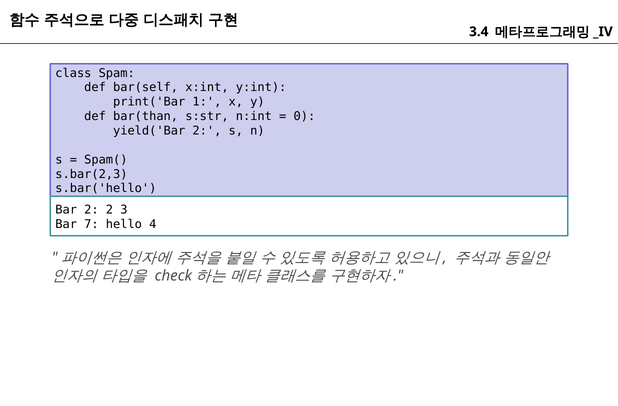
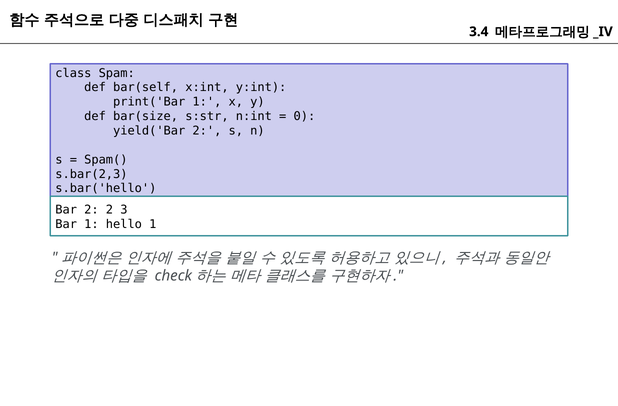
bar(than: bar(than -> bar(size
Bar 7: 7 -> 1
hello 4: 4 -> 1
